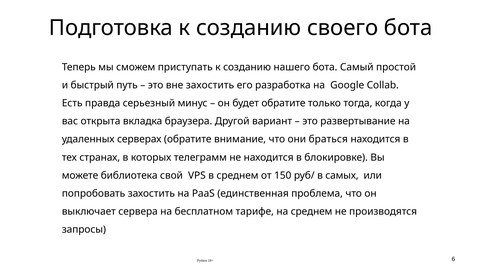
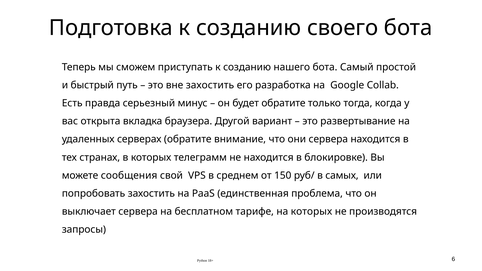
они браться: браться -> сервера
библиотека: библиотека -> сообщения
на среднем: среднем -> которых
